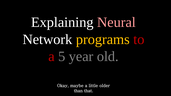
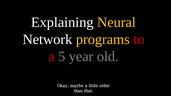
Neural colour: pink -> yellow
